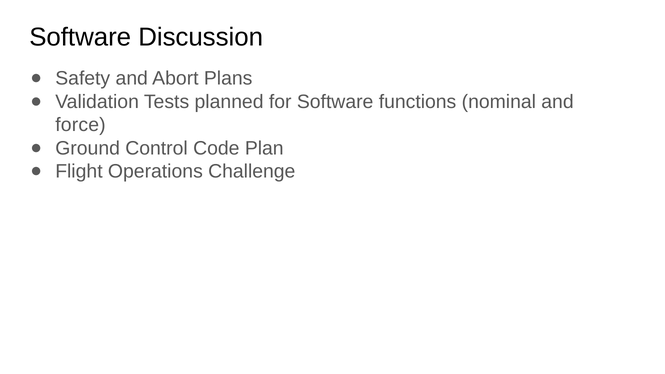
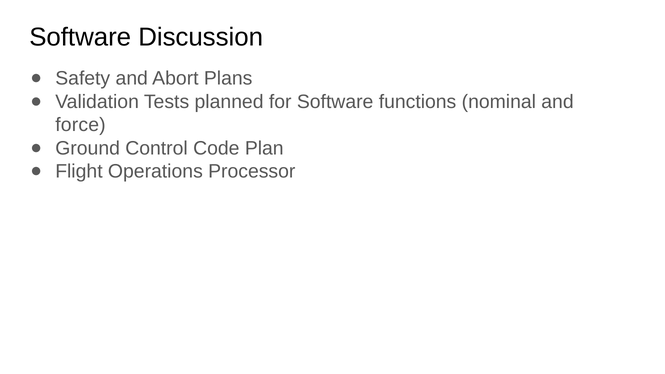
Challenge: Challenge -> Processor
